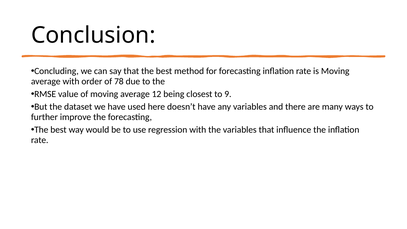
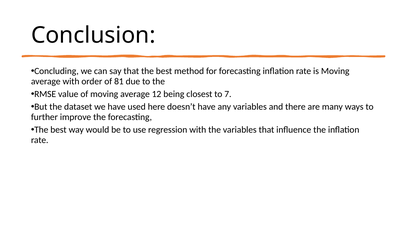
78: 78 -> 81
9: 9 -> 7
